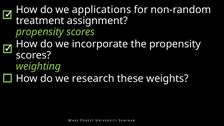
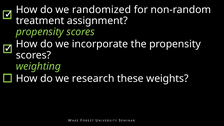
applications: applications -> randomized
